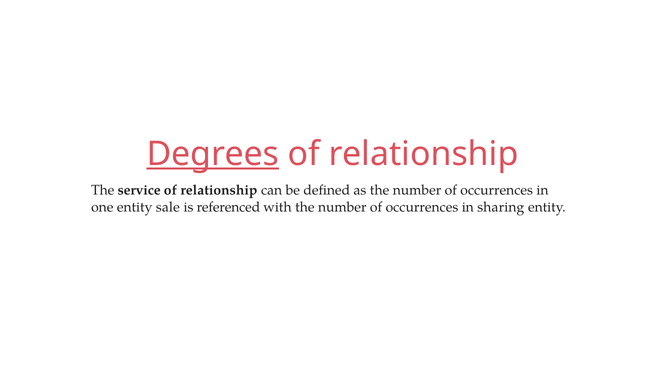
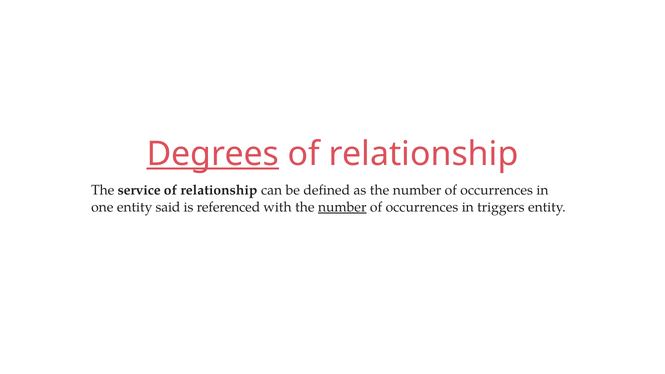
sale: sale -> said
number at (342, 207) underline: none -> present
sharing: sharing -> triggers
